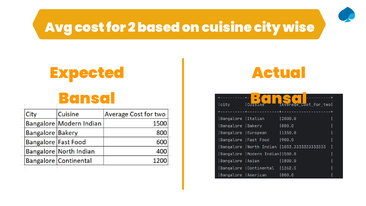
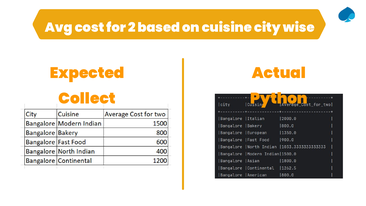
Bansal at (87, 99): Bansal -> Collect
Bansal at (279, 99): Bansal -> Python
